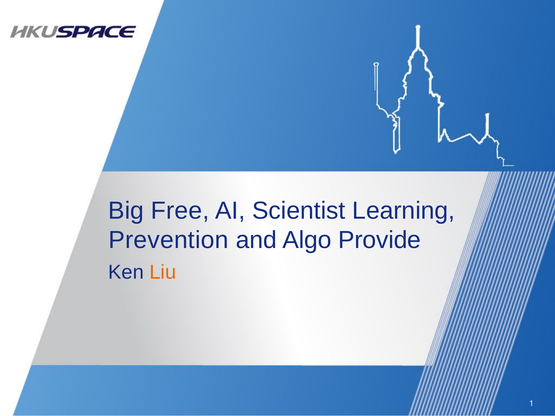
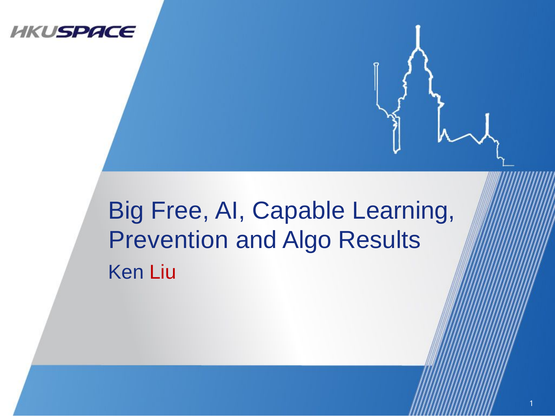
Scientist: Scientist -> Capable
Provide: Provide -> Results
Liu colour: orange -> red
